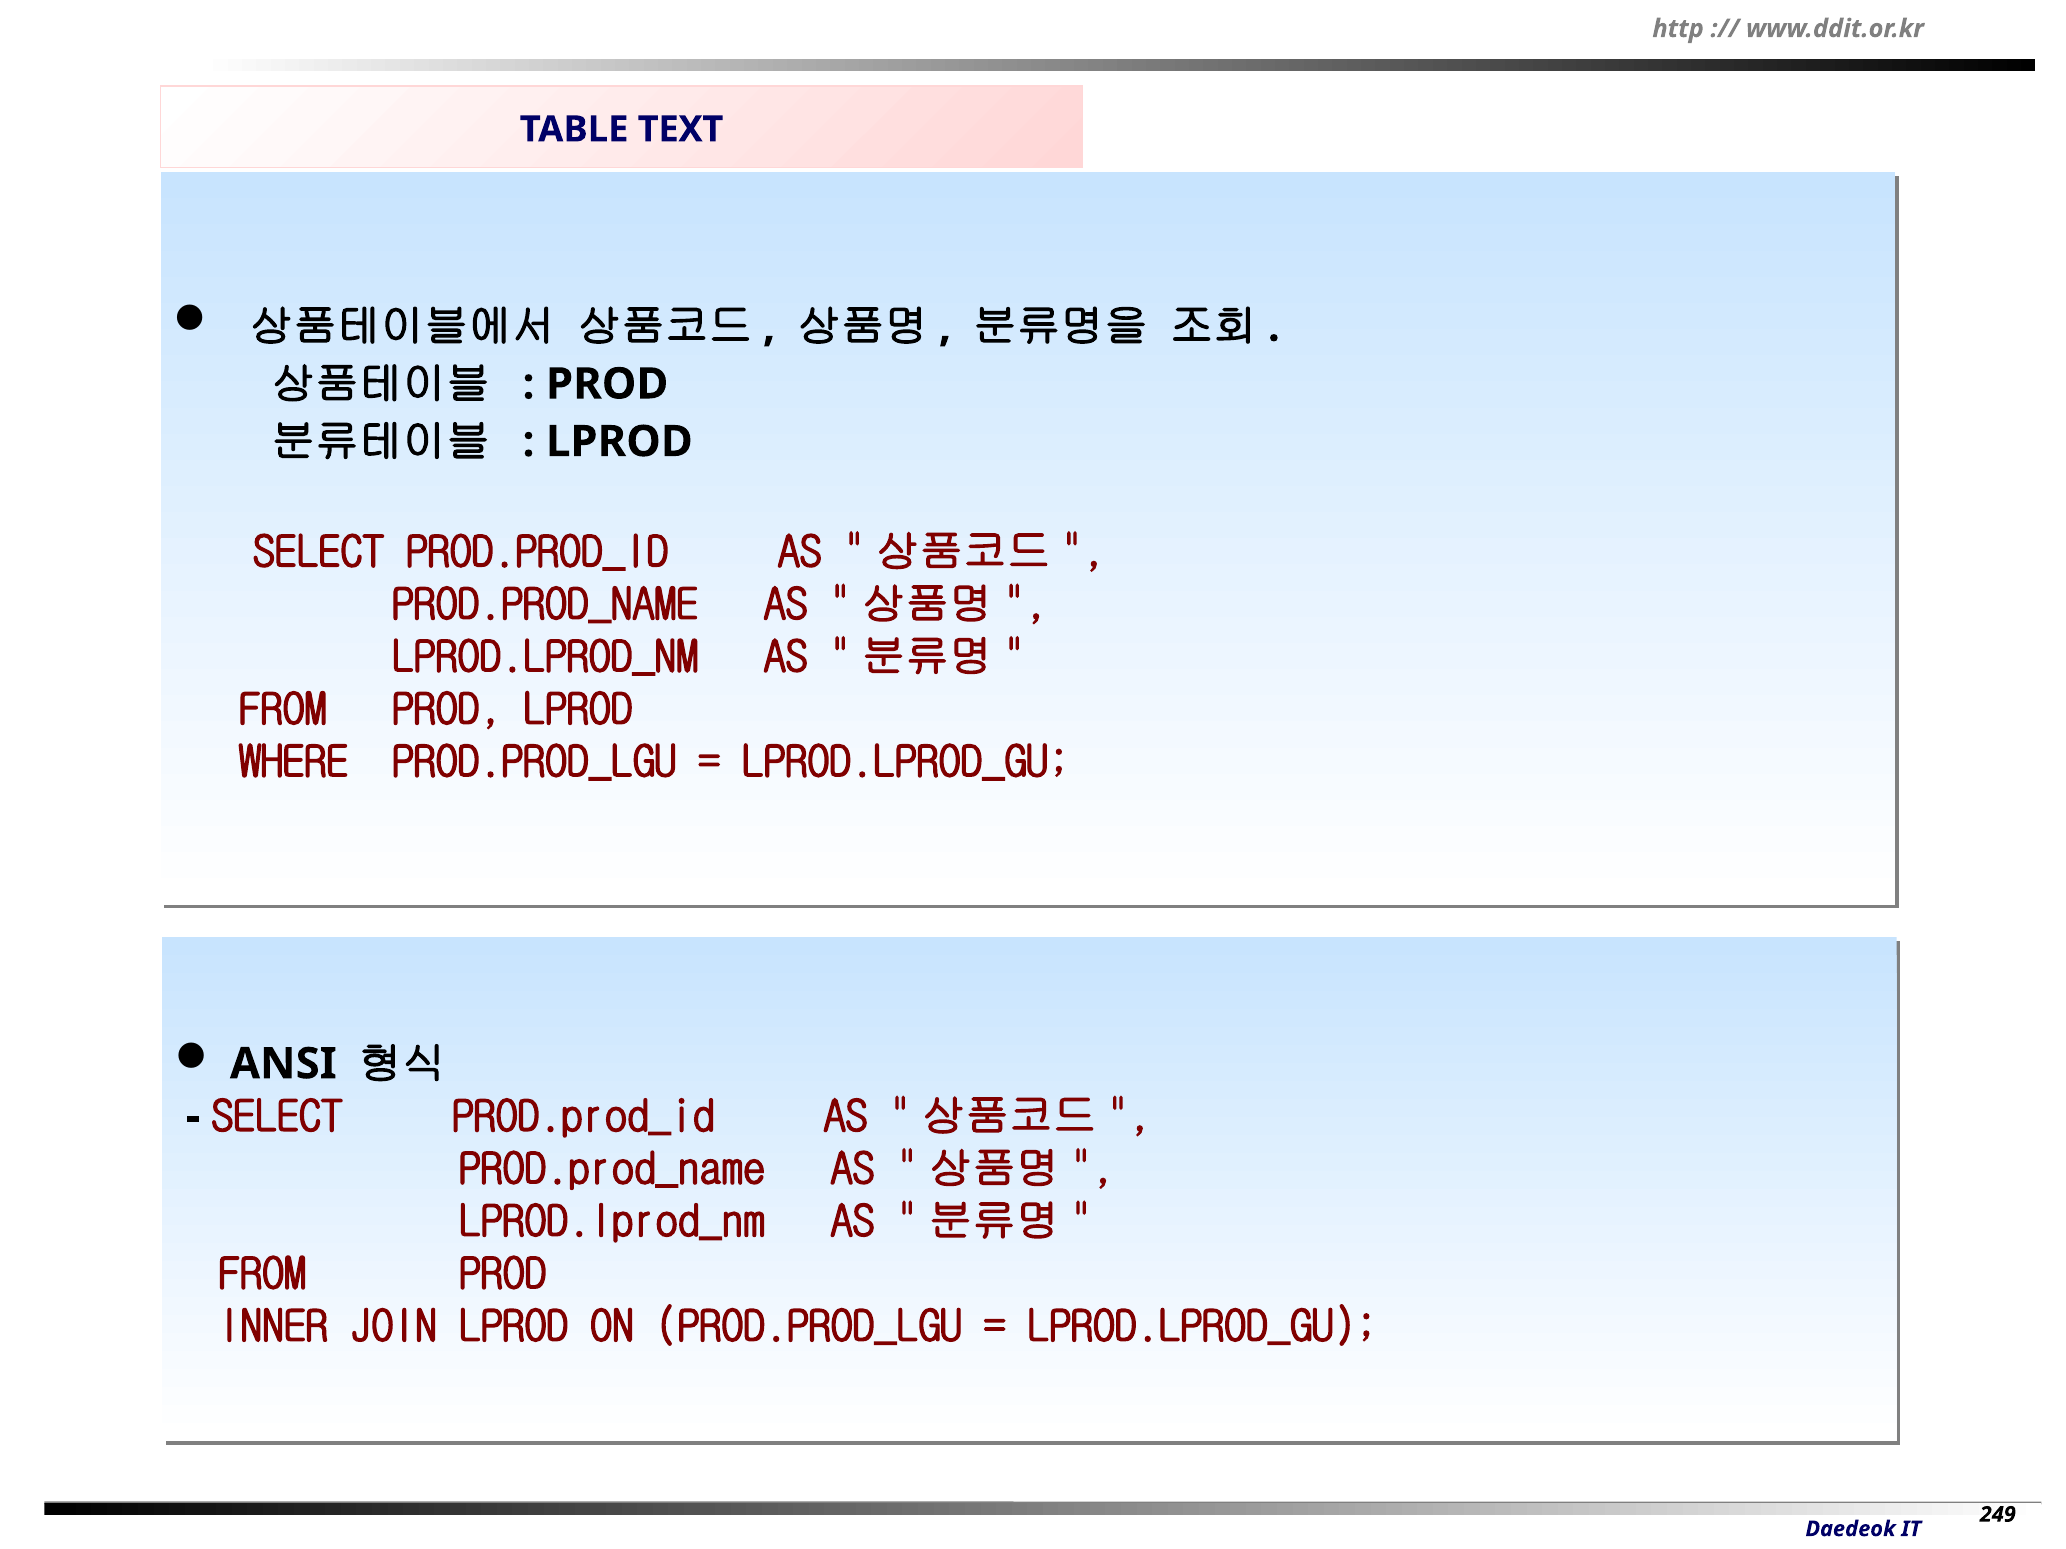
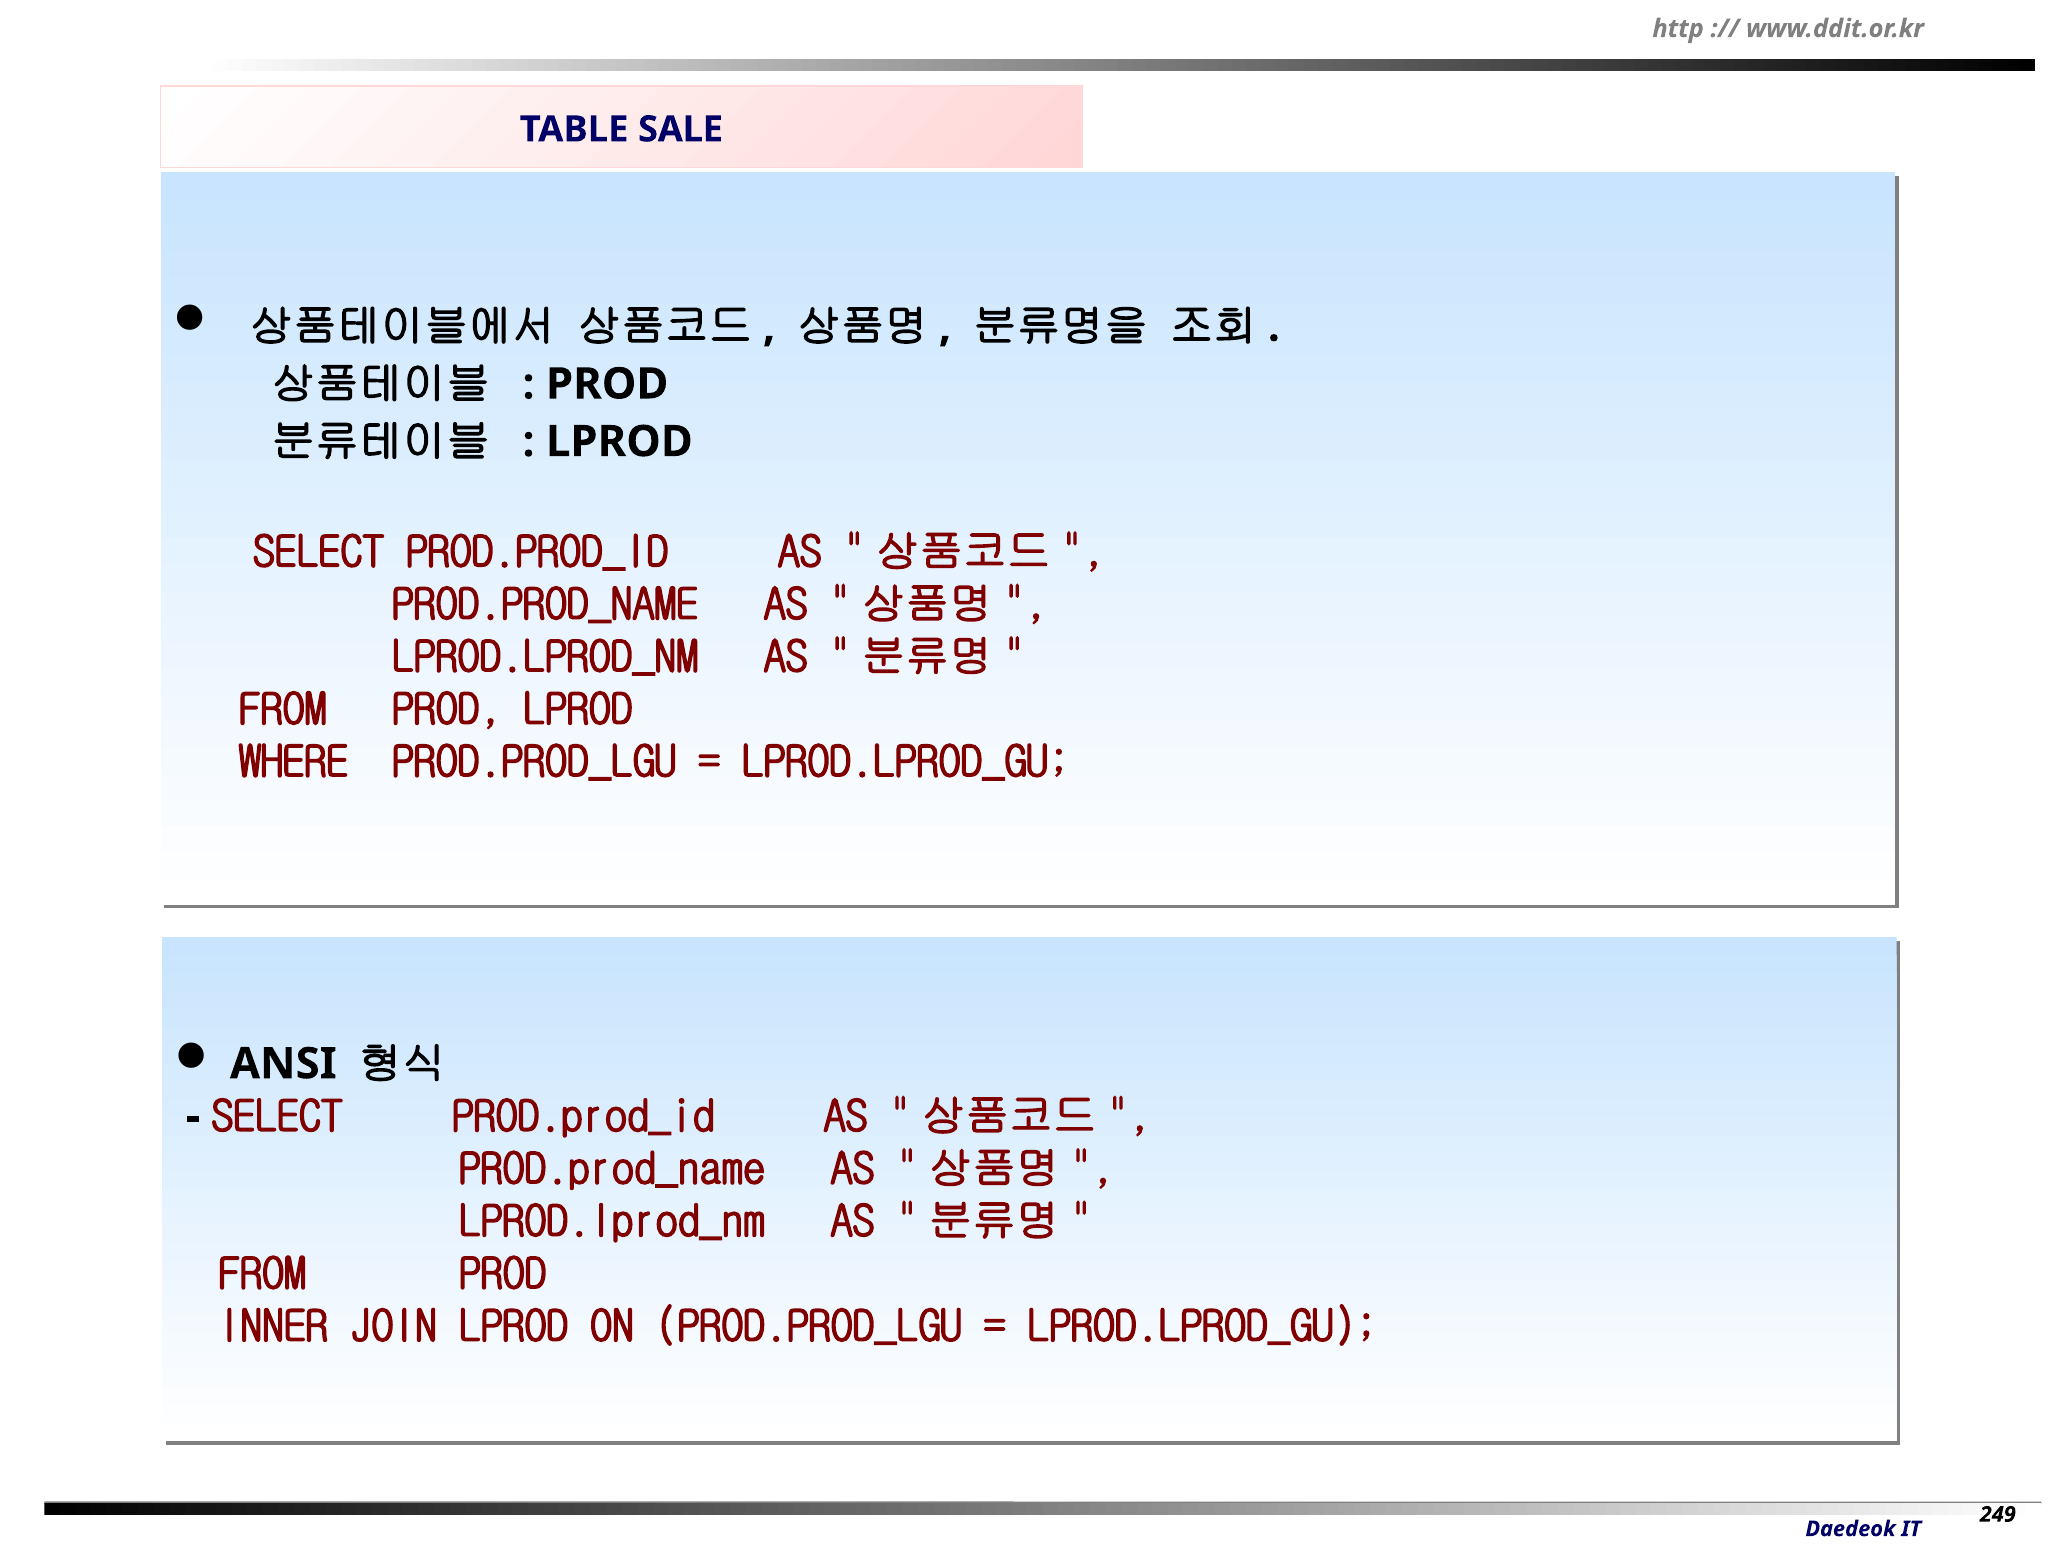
TEXT: TEXT -> SALE
